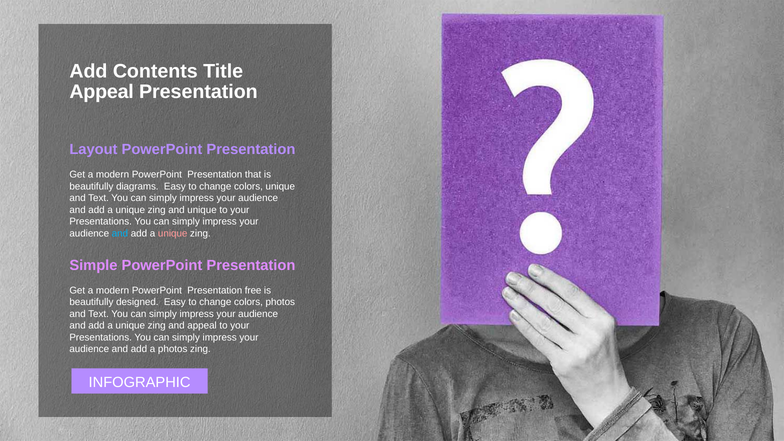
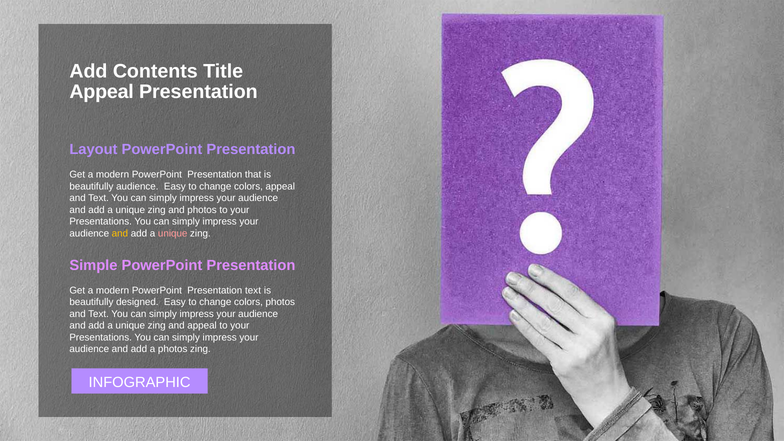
beautifully diagrams: diagrams -> audience
colors unique: unique -> appeal
and unique: unique -> photos
and at (120, 233) colour: light blue -> yellow
Presentation free: free -> text
